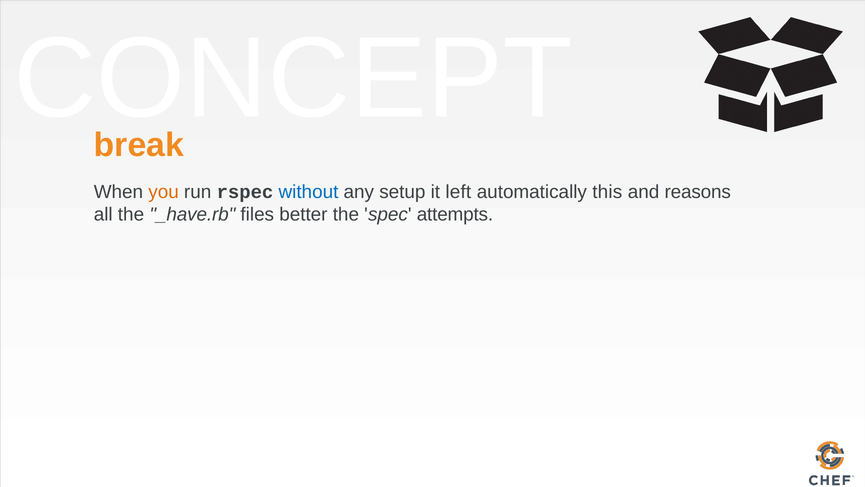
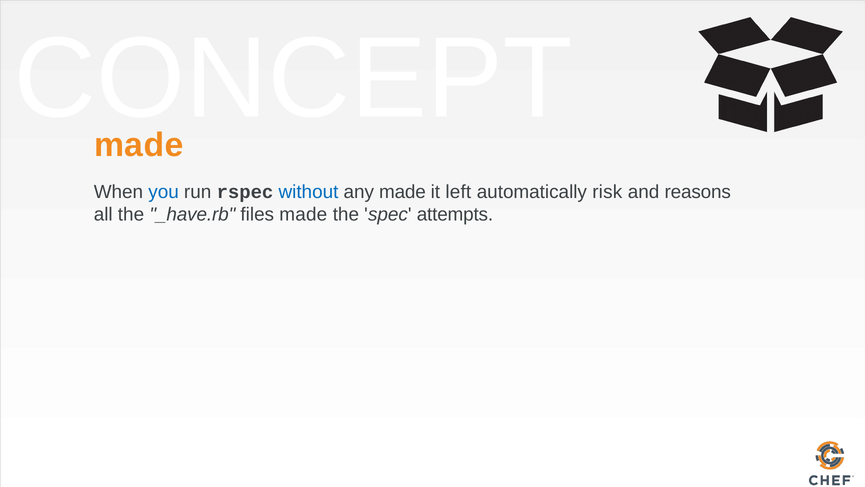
break at (139, 145): break -> made
you colour: orange -> blue
any setup: setup -> made
this: this -> risk
files better: better -> made
